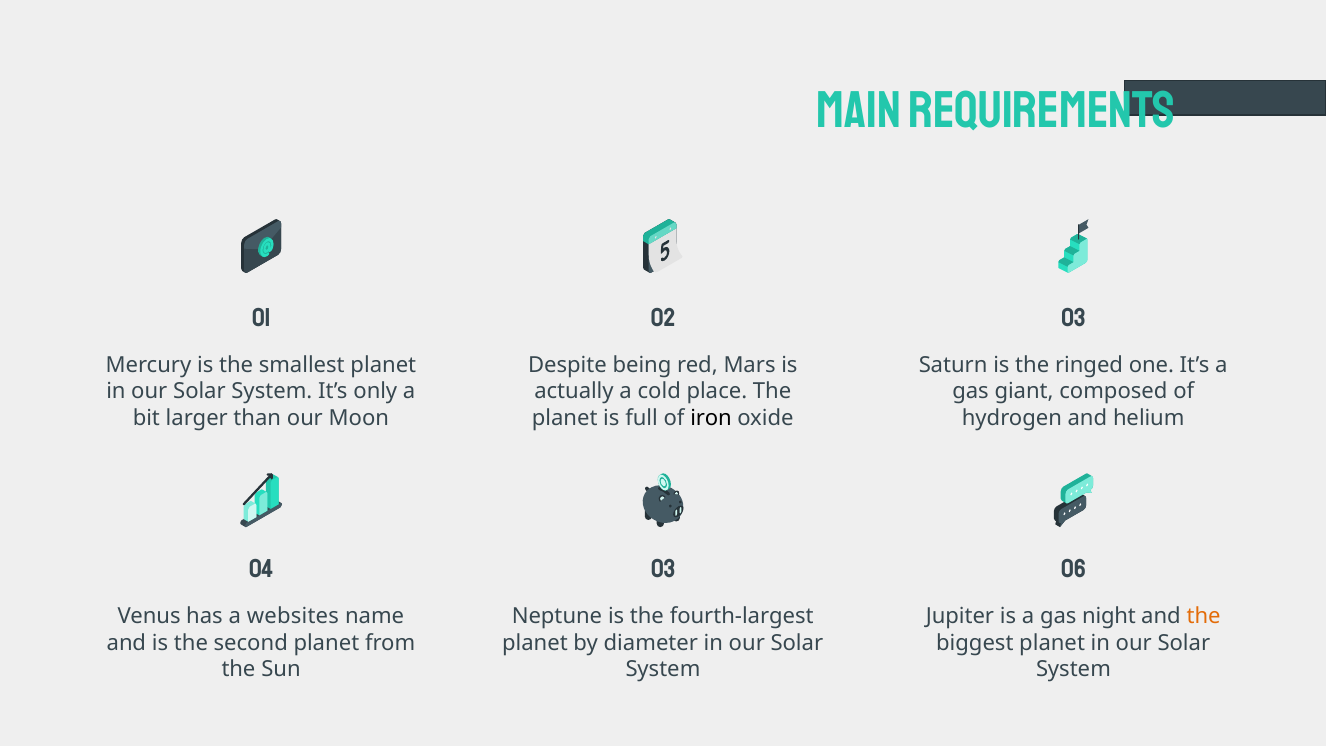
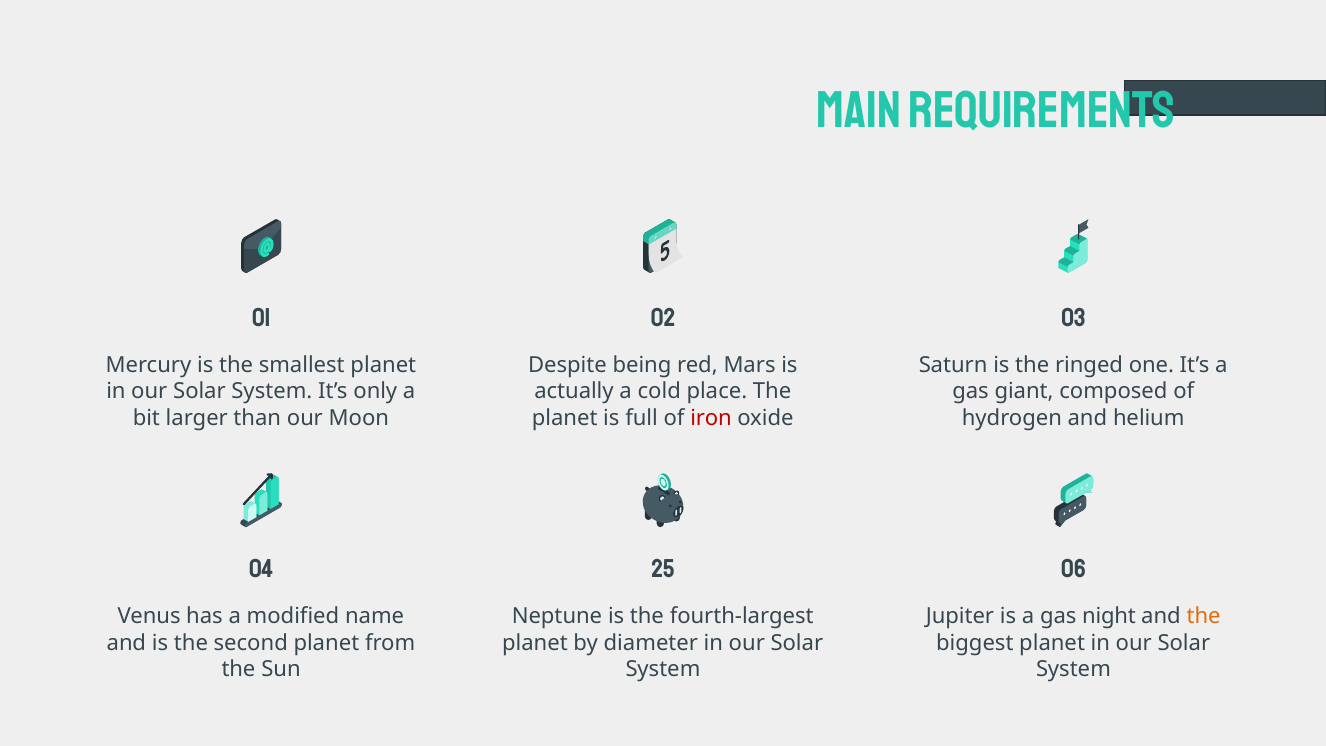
iron colour: black -> red
04 03: 03 -> 25
websites: websites -> modified
